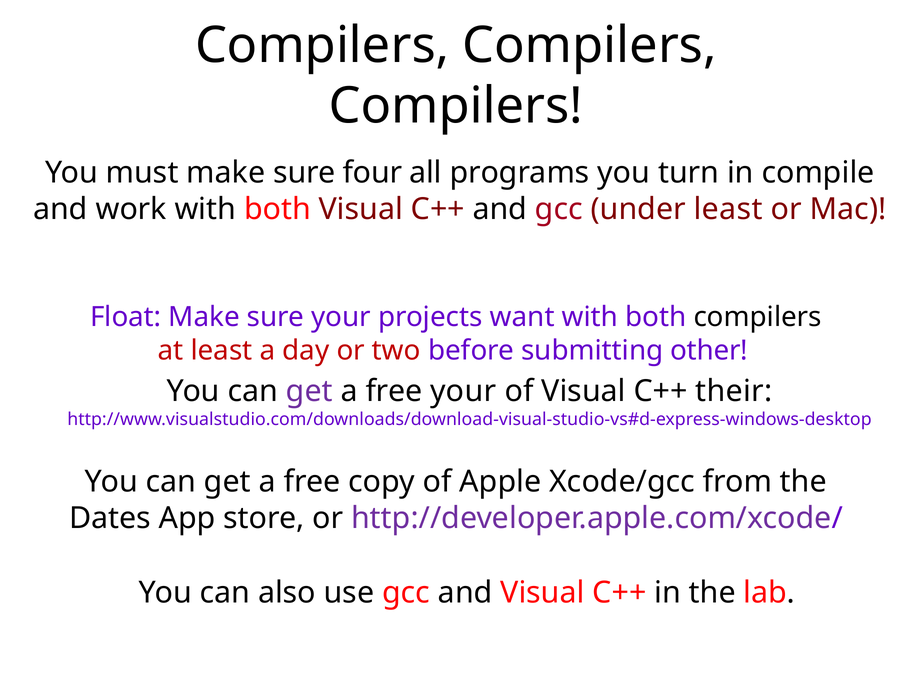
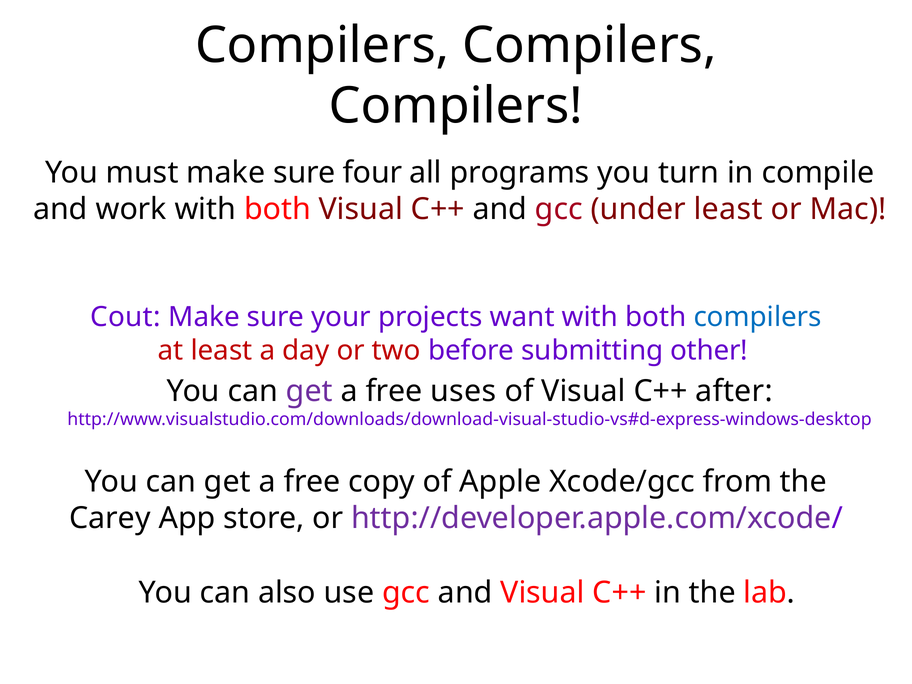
Float: Float -> Cout
compilers at (758, 317) colour: black -> blue
free your: your -> uses
their: their -> after
Dates: Dates -> Carey
